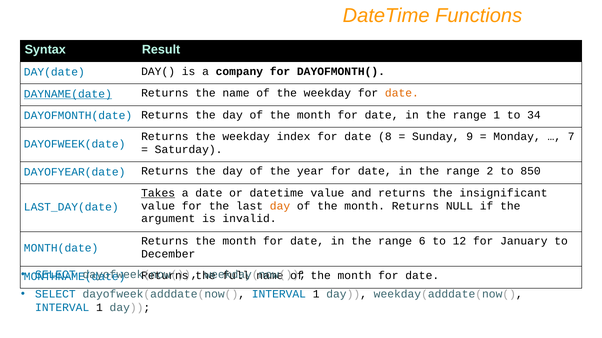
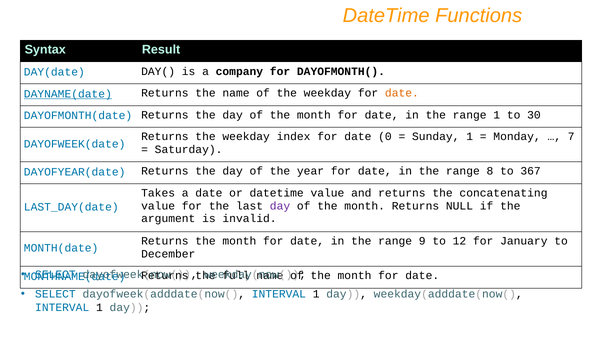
34: 34 -> 30
8: 8 -> 0
Sunday 9: 9 -> 1
2: 2 -> 8
850: 850 -> 367
Takes underline: present -> none
insignificant: insignificant -> concatenating
day at (280, 206) colour: orange -> purple
6: 6 -> 9
